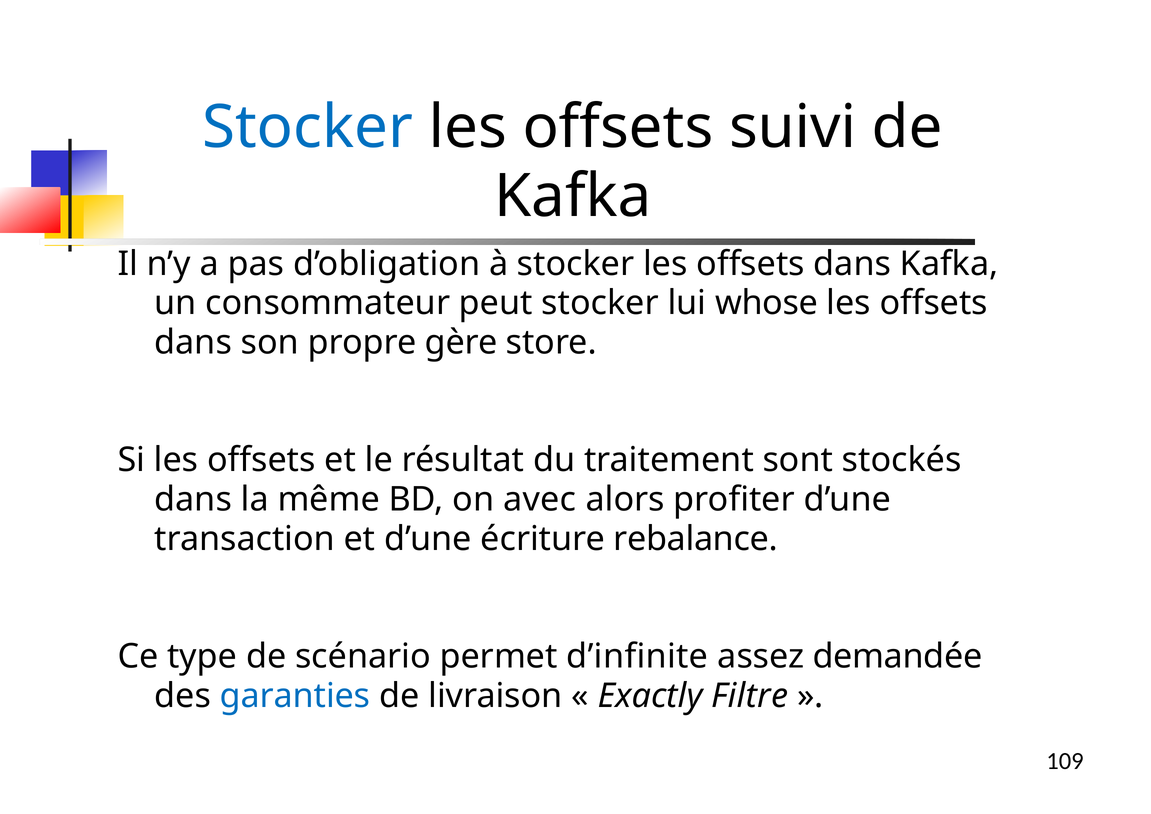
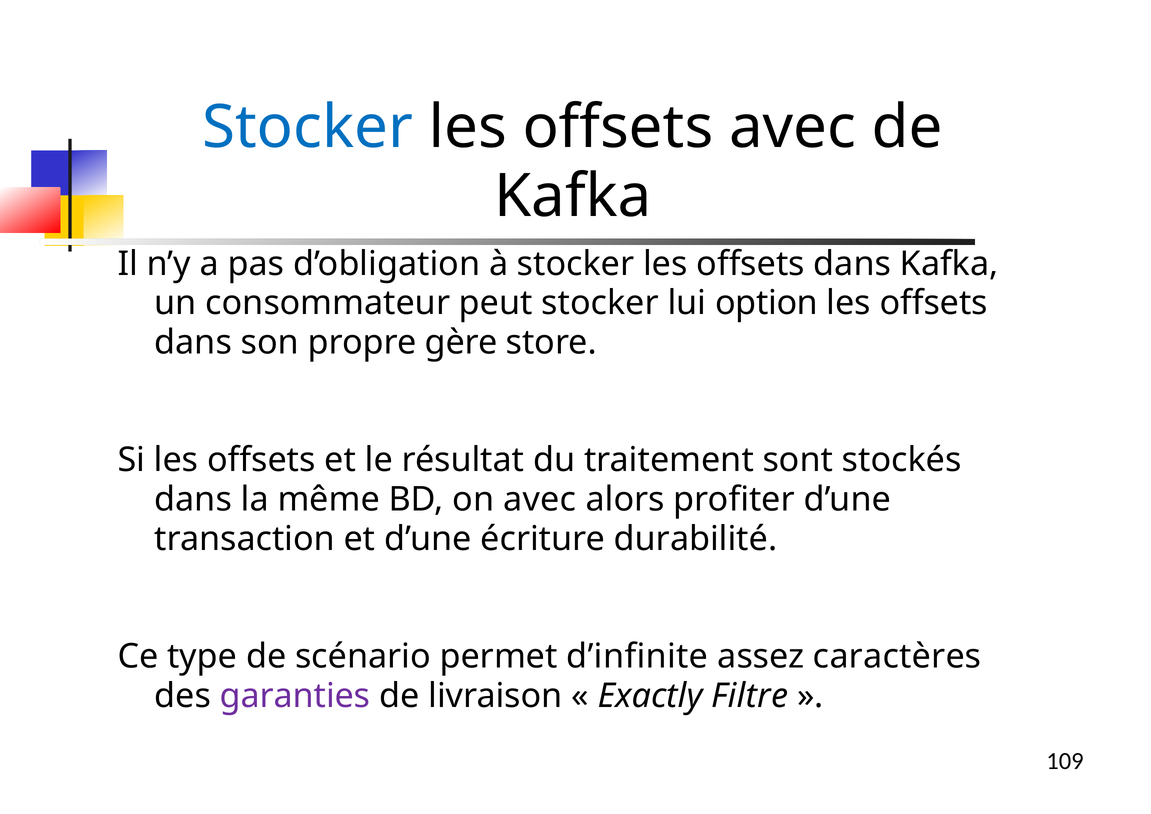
offsets suivi: suivi -> avec
whose: whose -> option
rebalance: rebalance -> durabilité
demandée: demandée -> caractères
garanties colour: blue -> purple
